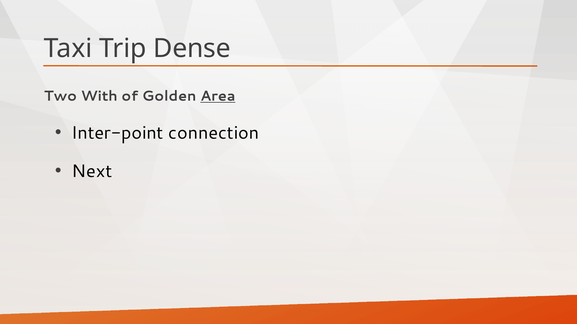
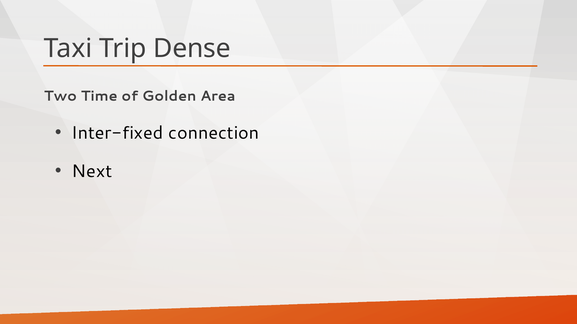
With: With -> Time
Area underline: present -> none
Inter-point: Inter-point -> Inter-fixed
